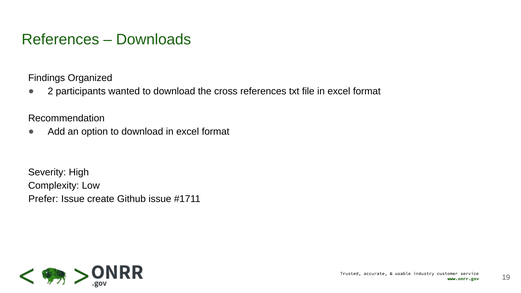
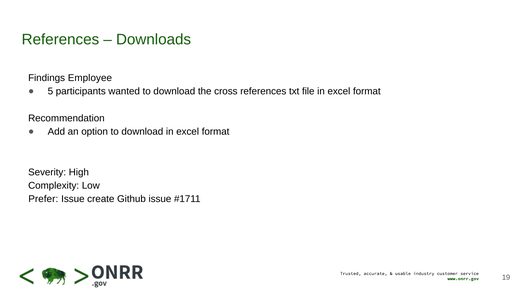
Organized: Organized -> Employee
2: 2 -> 5
